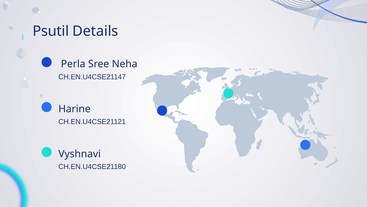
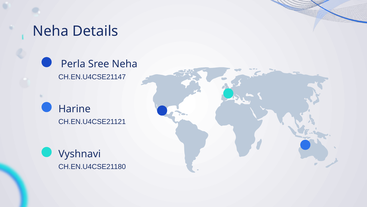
Psutil at (51, 31): Psutil -> Neha
